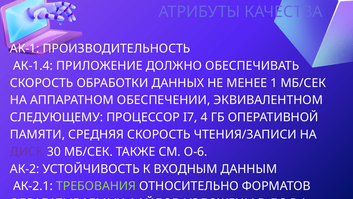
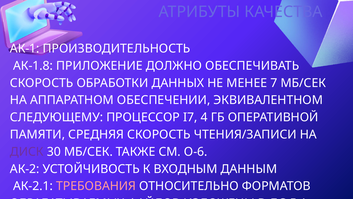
АК-1.4: АК-1.4 -> АК-1.8
1: 1 -> 7
ТРЕБОВАНИЯ at (96, 186) colour: light green -> pink
